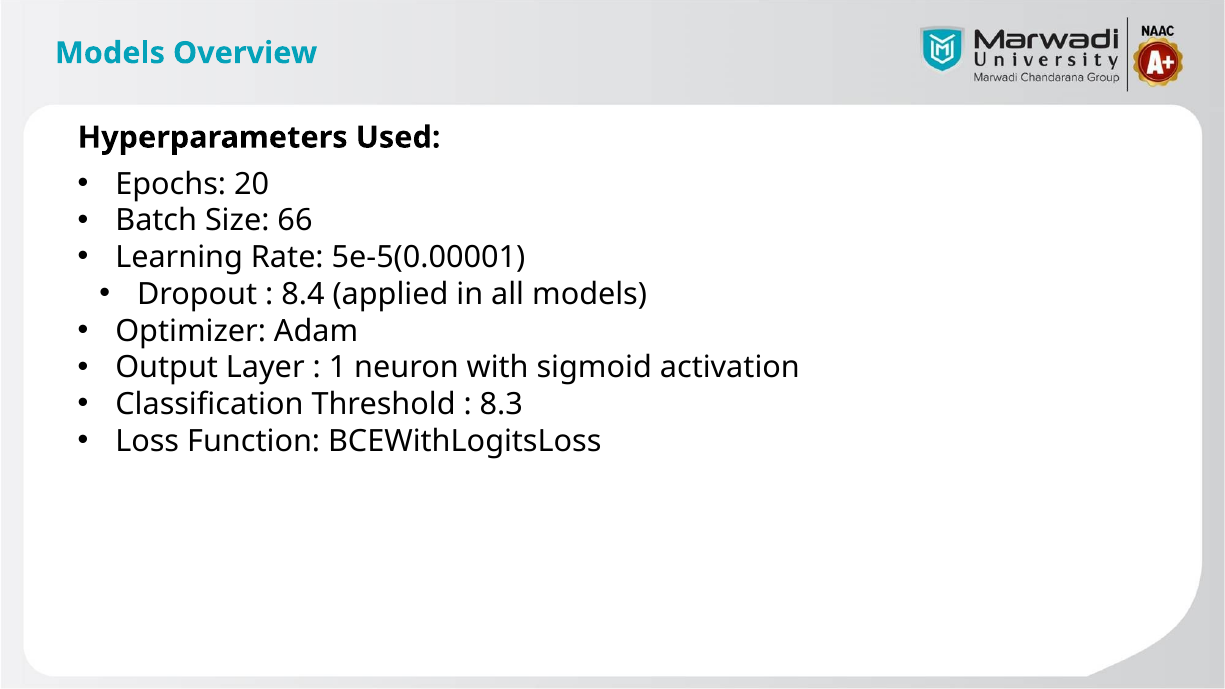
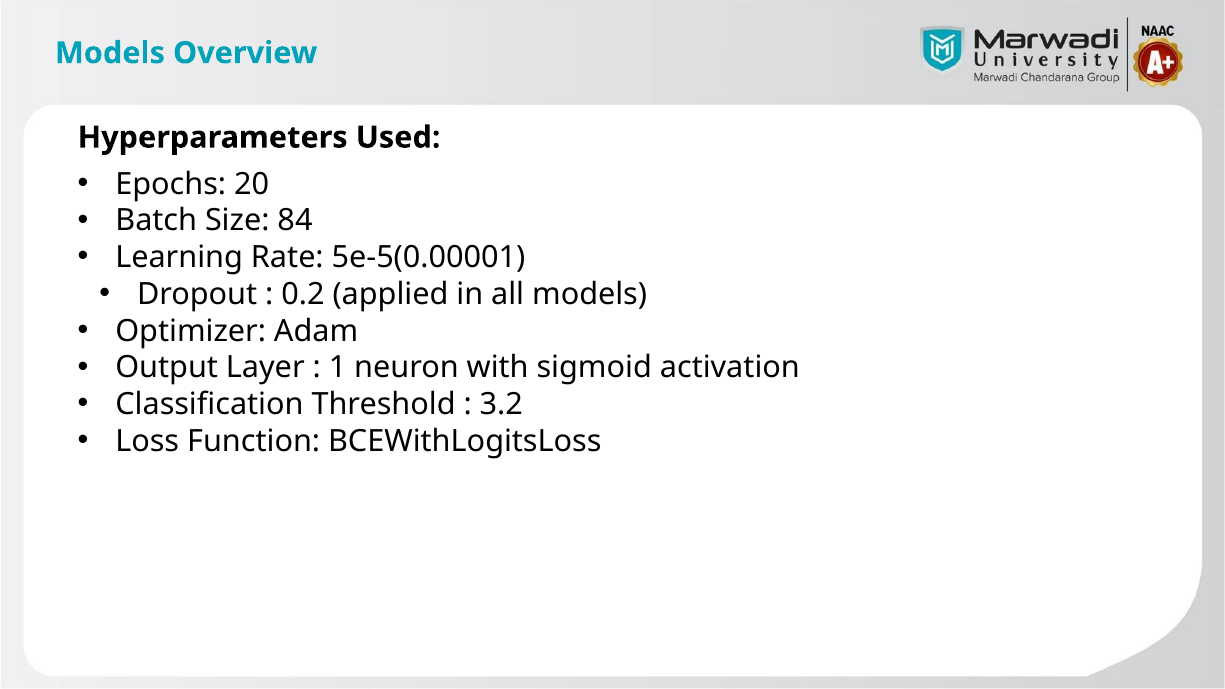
66: 66 -> 84
8.4: 8.4 -> 0.2
8.3: 8.3 -> 3.2
